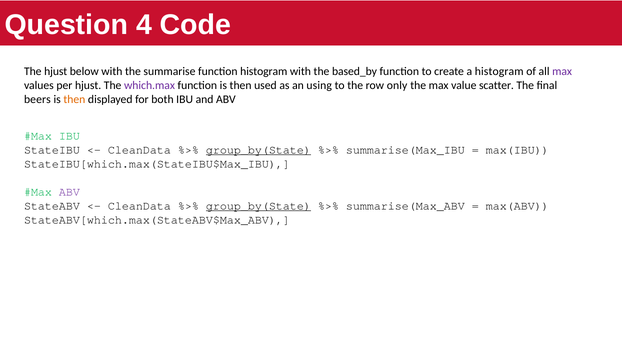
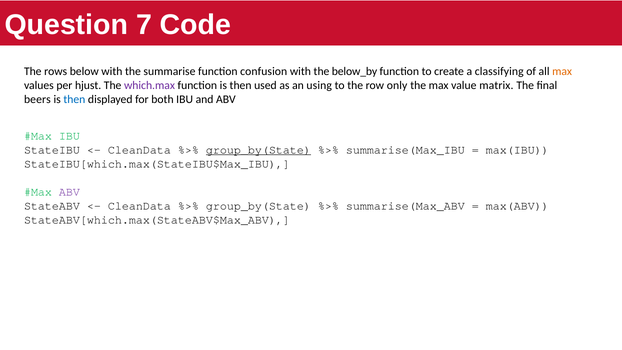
4: 4 -> 7
The hjust: hjust -> rows
function histogram: histogram -> confusion
based_by: based_by -> below_by
a histogram: histogram -> classifying
max at (562, 72) colour: purple -> orange
scatter: scatter -> matrix
then at (74, 100) colour: orange -> blue
group_by(State at (258, 206) underline: present -> none
